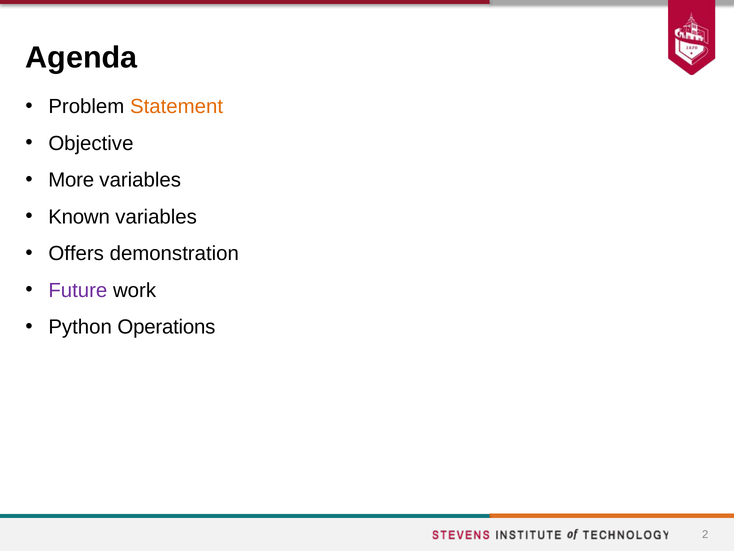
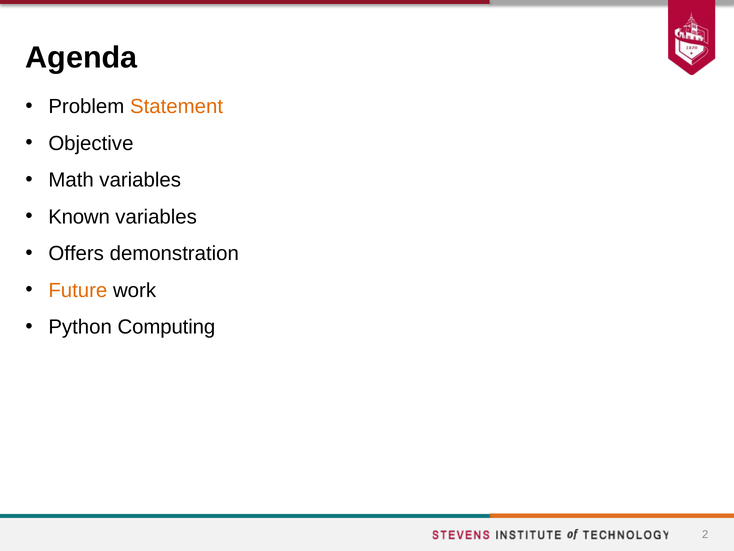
More: More -> Math
Future colour: purple -> orange
Operations: Operations -> Computing
